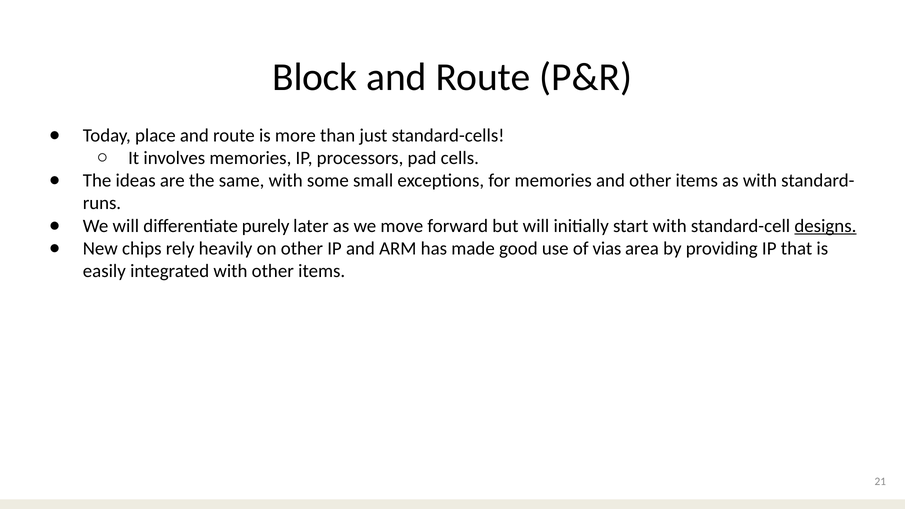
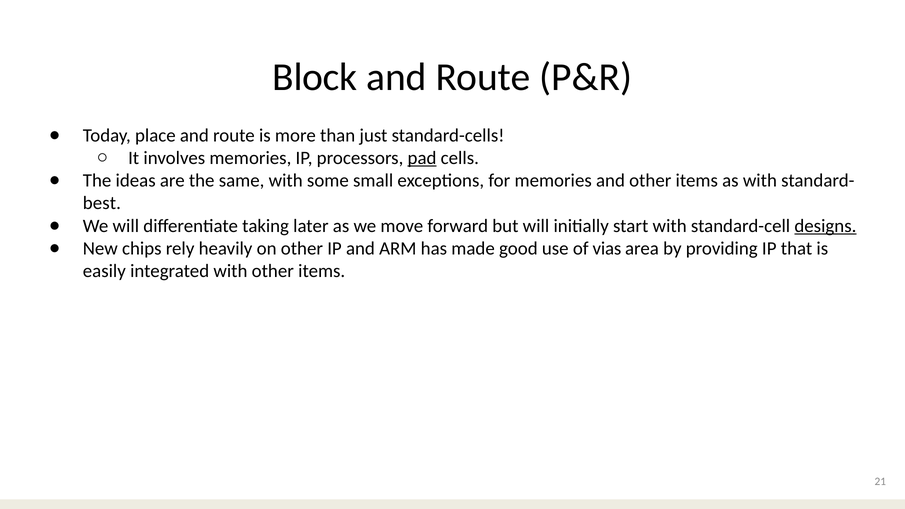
pad underline: none -> present
runs: runs -> best
purely: purely -> taking
